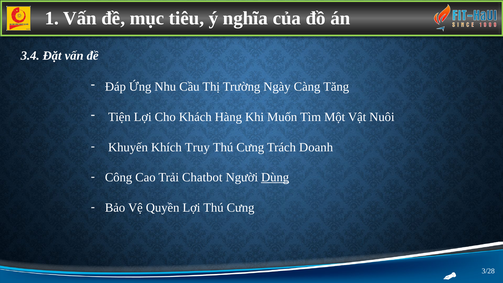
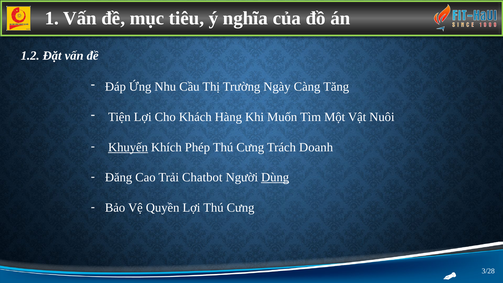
3.4: 3.4 -> 1.2
Khuyến underline: none -> present
Truy: Truy -> Phép
Công: Công -> Đăng
